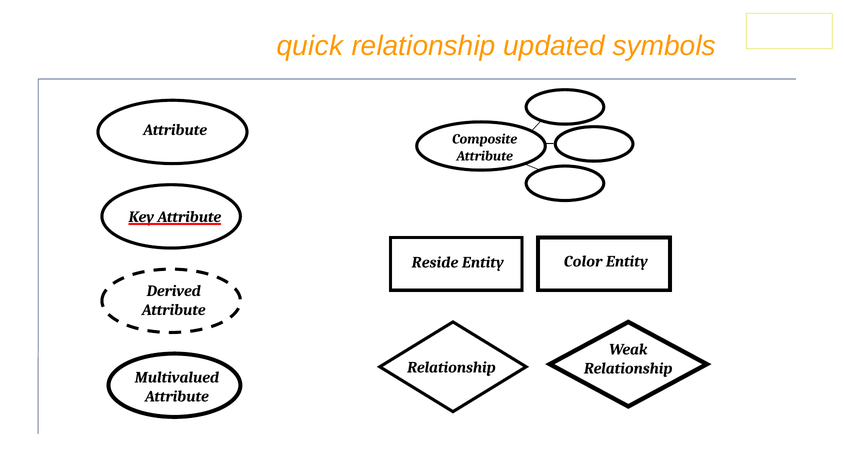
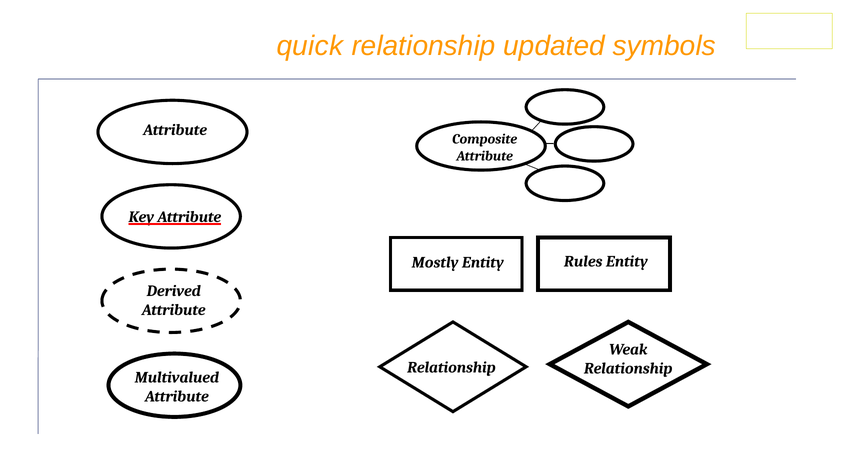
Color: Color -> Rules
Reside: Reside -> Mostly
